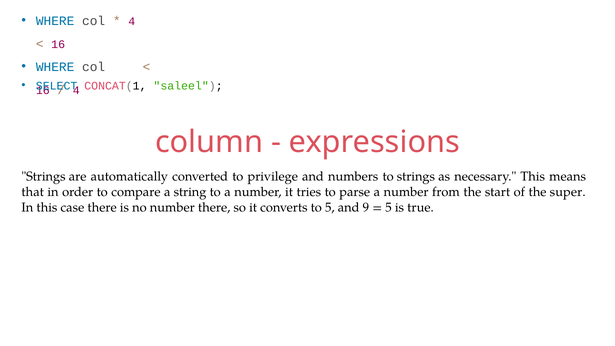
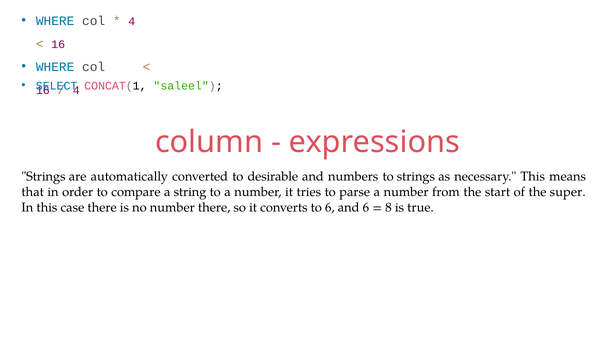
privilege: privilege -> desirable
to 5: 5 -> 6
and 9: 9 -> 6
5 at (389, 207): 5 -> 8
